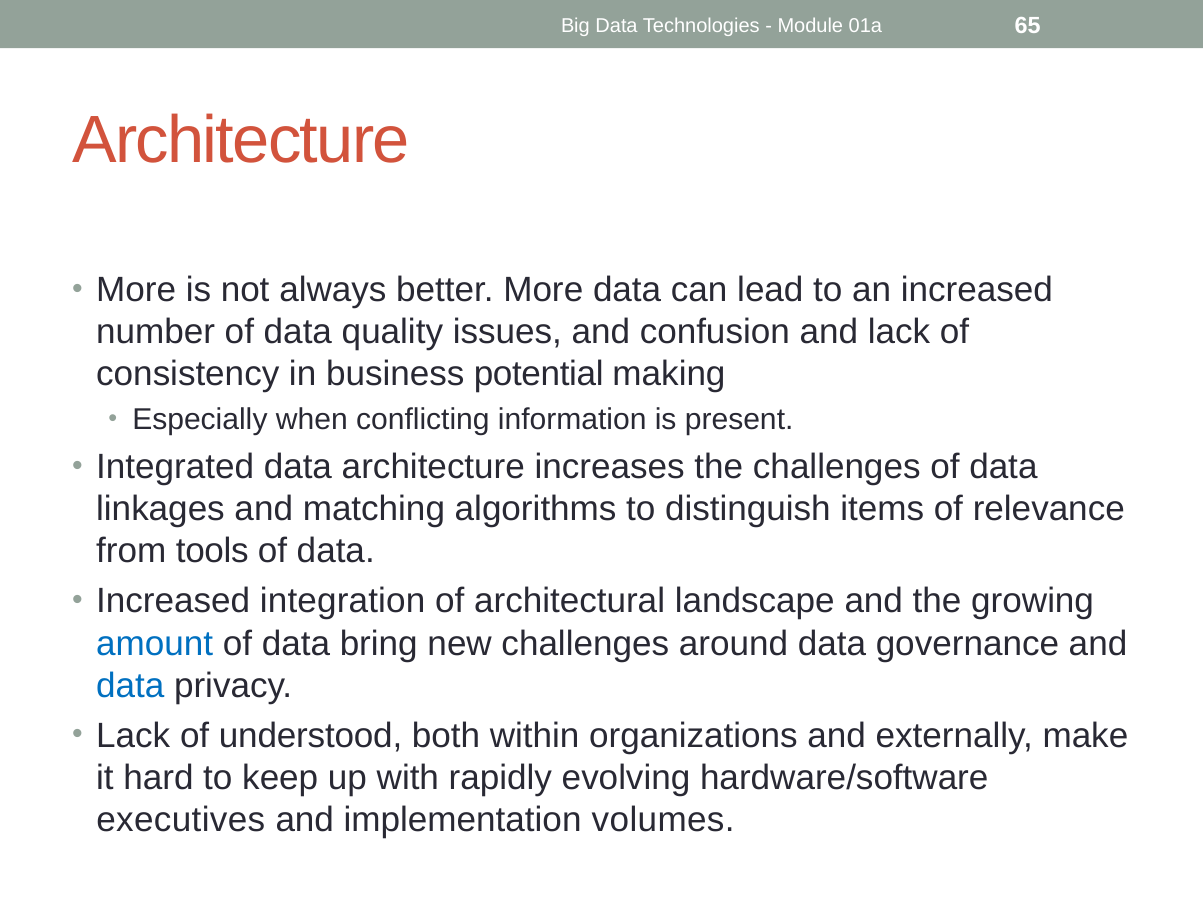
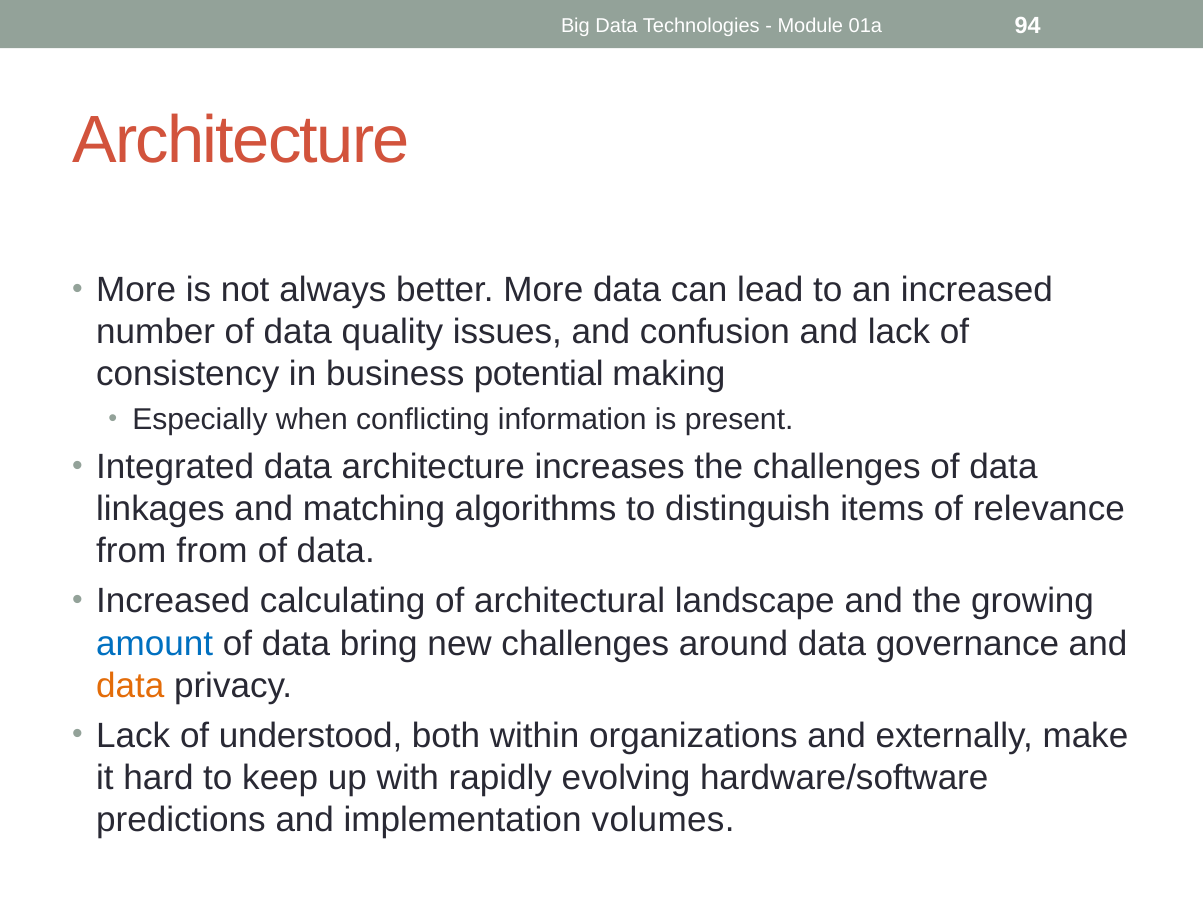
65: 65 -> 94
from tools: tools -> from
integration: integration -> calculating
data at (130, 686) colour: blue -> orange
executives: executives -> predictions
